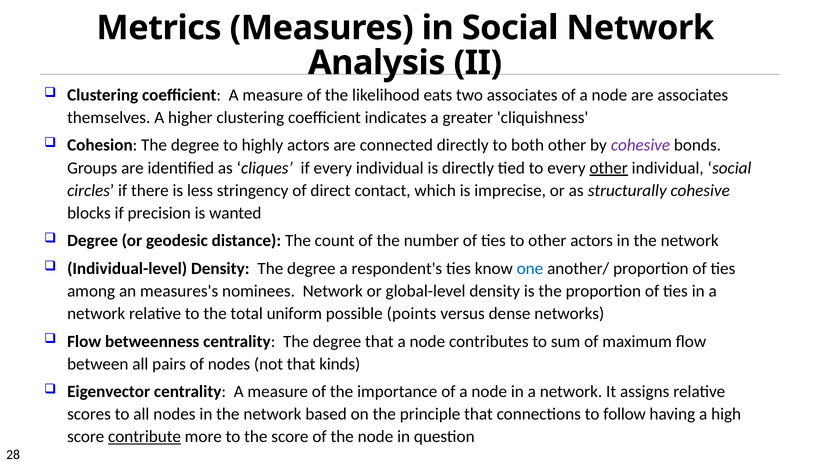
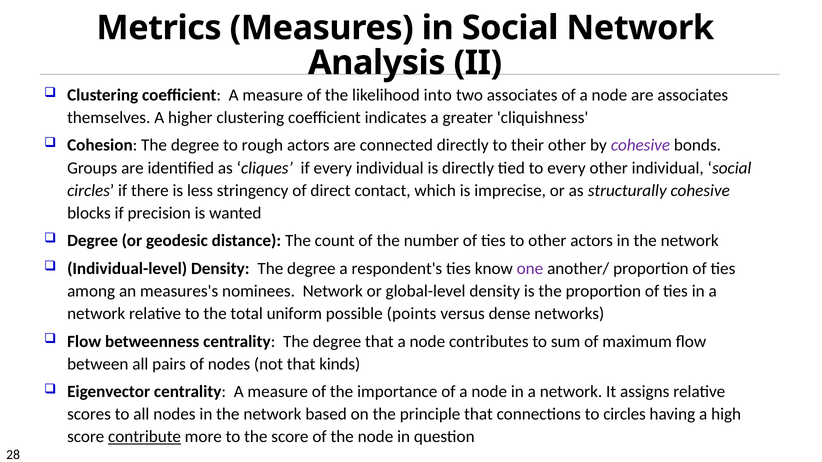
eats: eats -> into
highly: highly -> rough
both: both -> their
other at (609, 168) underline: present -> none
one colour: blue -> purple
to follow: follow -> circles
